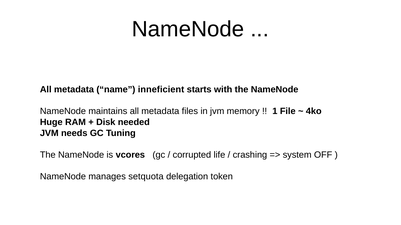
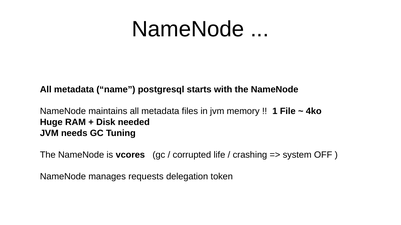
inneficient: inneficient -> postgresql
setquota: setquota -> requests
